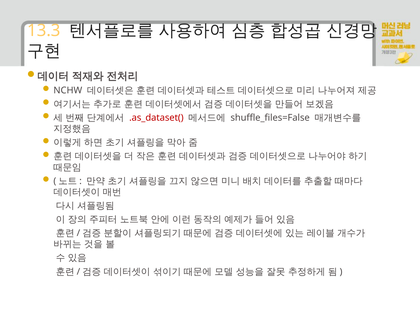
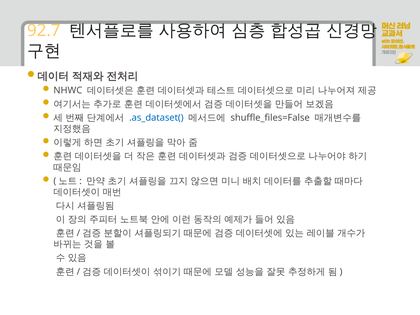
13.3: 13.3 -> 92.7
NCHW: NCHW -> NHWC
.as_dataset( colour: red -> blue
